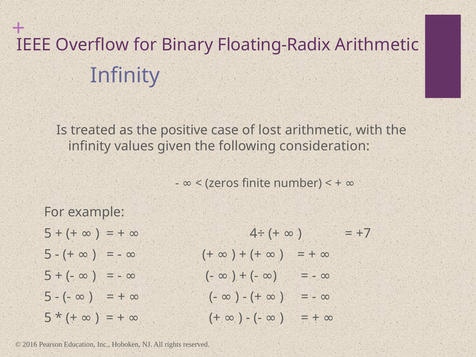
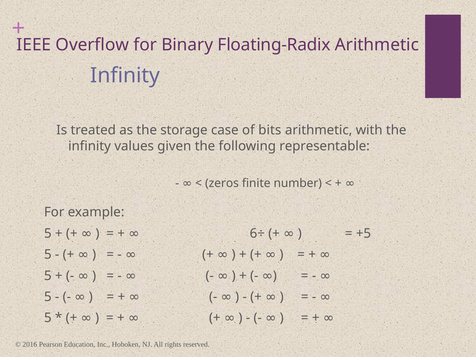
positive: positive -> storage
lost: lost -> bits
consideration: consideration -> representable
4÷: 4÷ -> 6÷
+7: +7 -> +5
